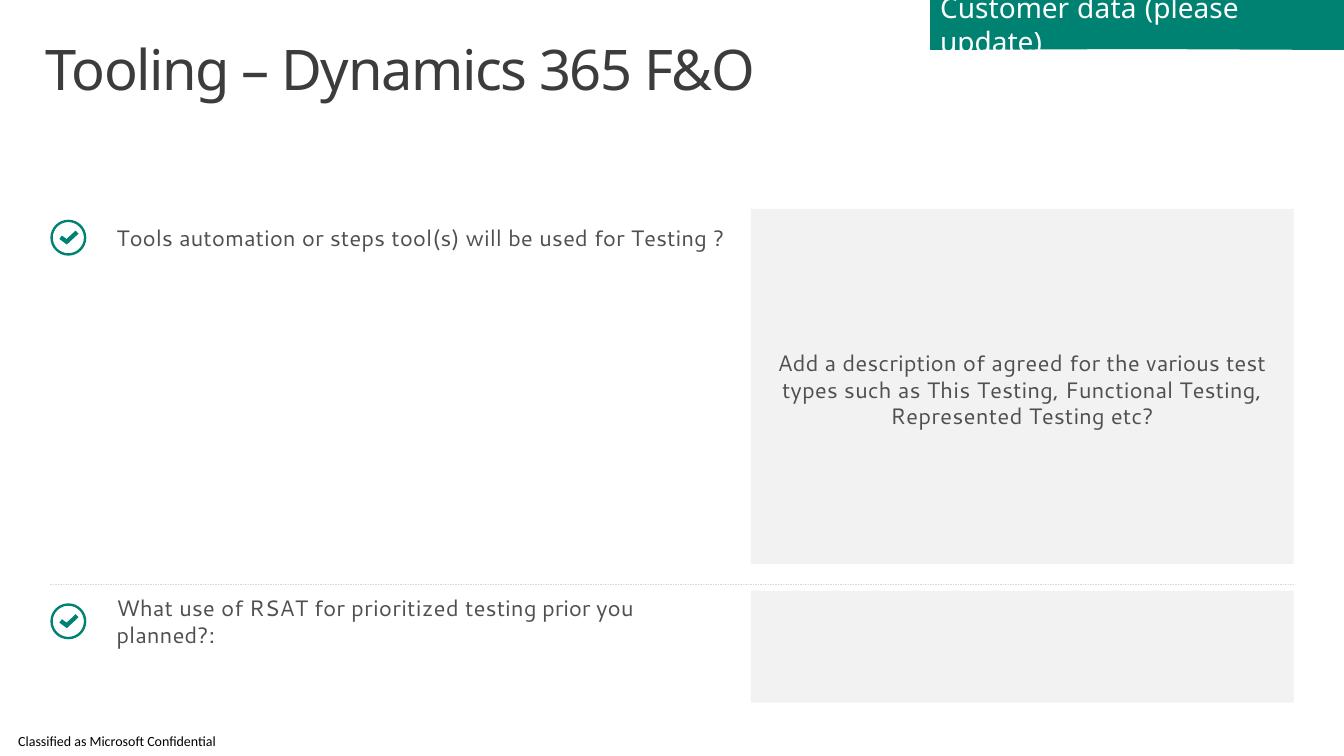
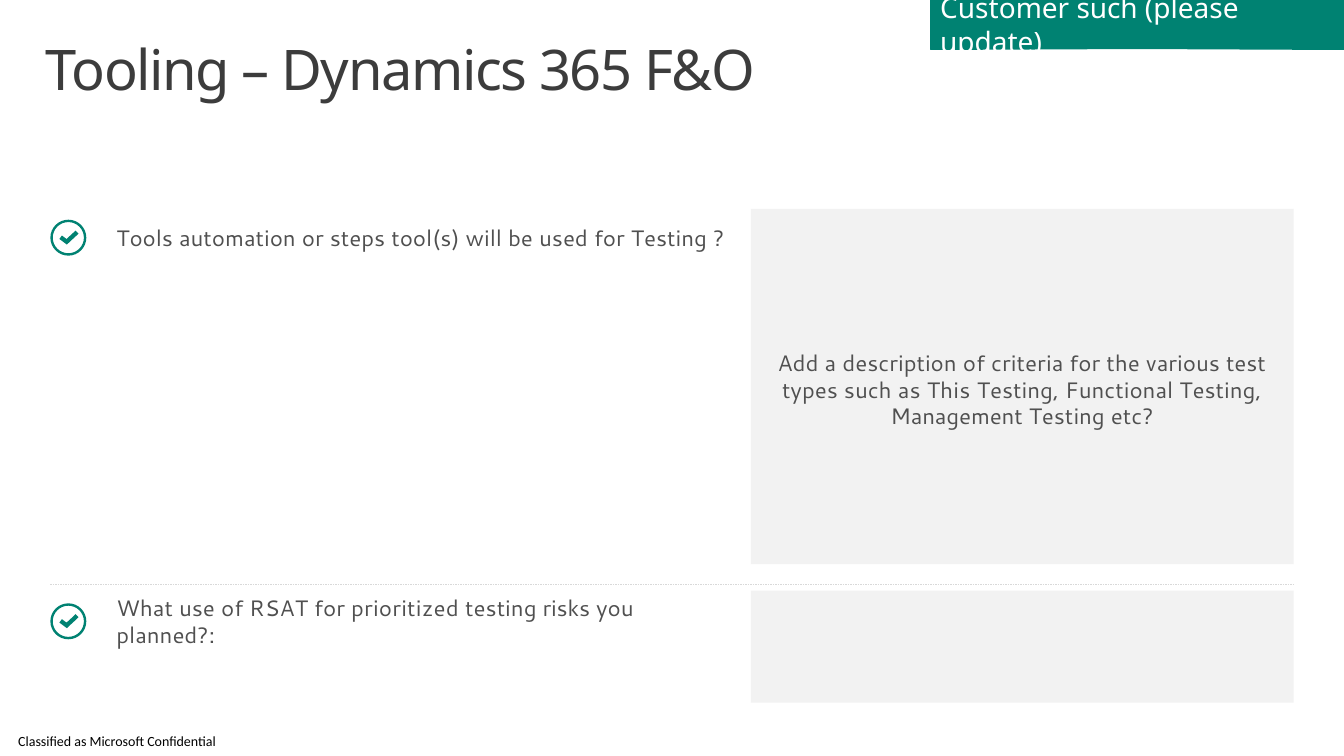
Customer data: data -> such
agreed: agreed -> criteria
Represented: Represented -> Management
prior: prior -> risks
